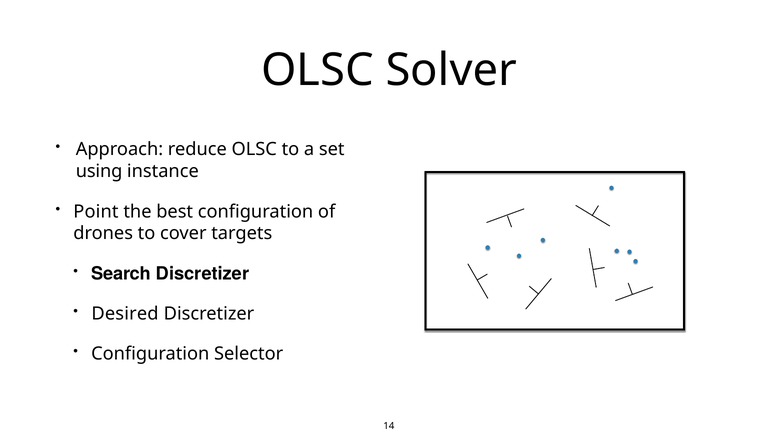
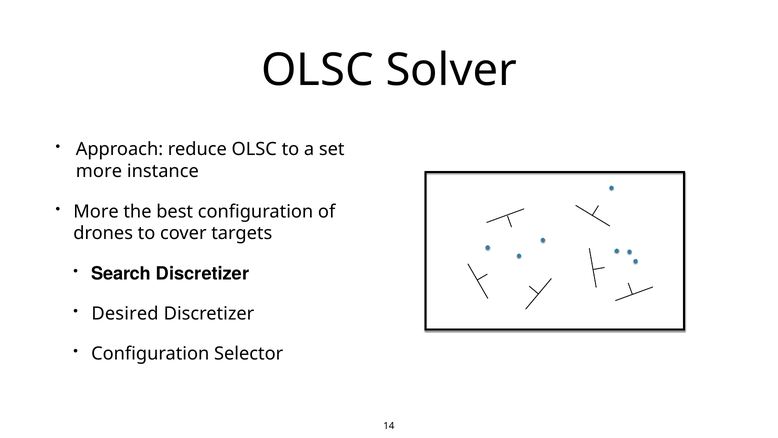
using at (99, 171): using -> more
Point at (96, 211): Point -> More
